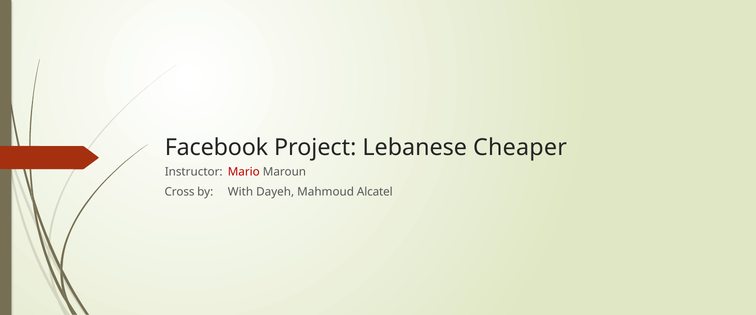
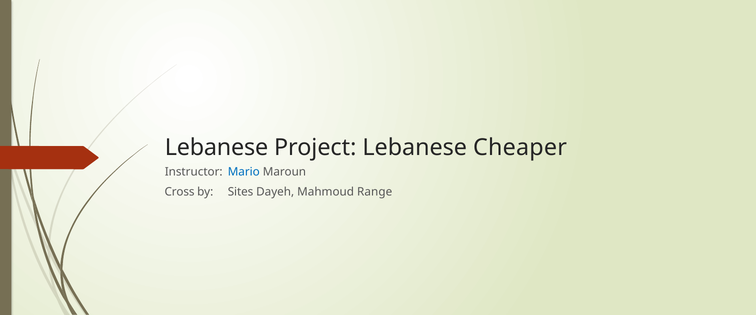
Facebook at (216, 148): Facebook -> Lebanese
Mario colour: red -> blue
With: With -> Sites
Alcatel: Alcatel -> Range
